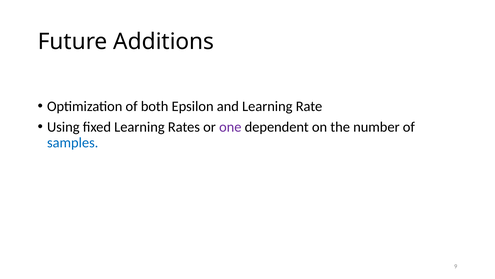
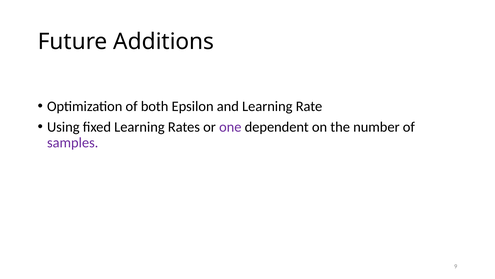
samples colour: blue -> purple
